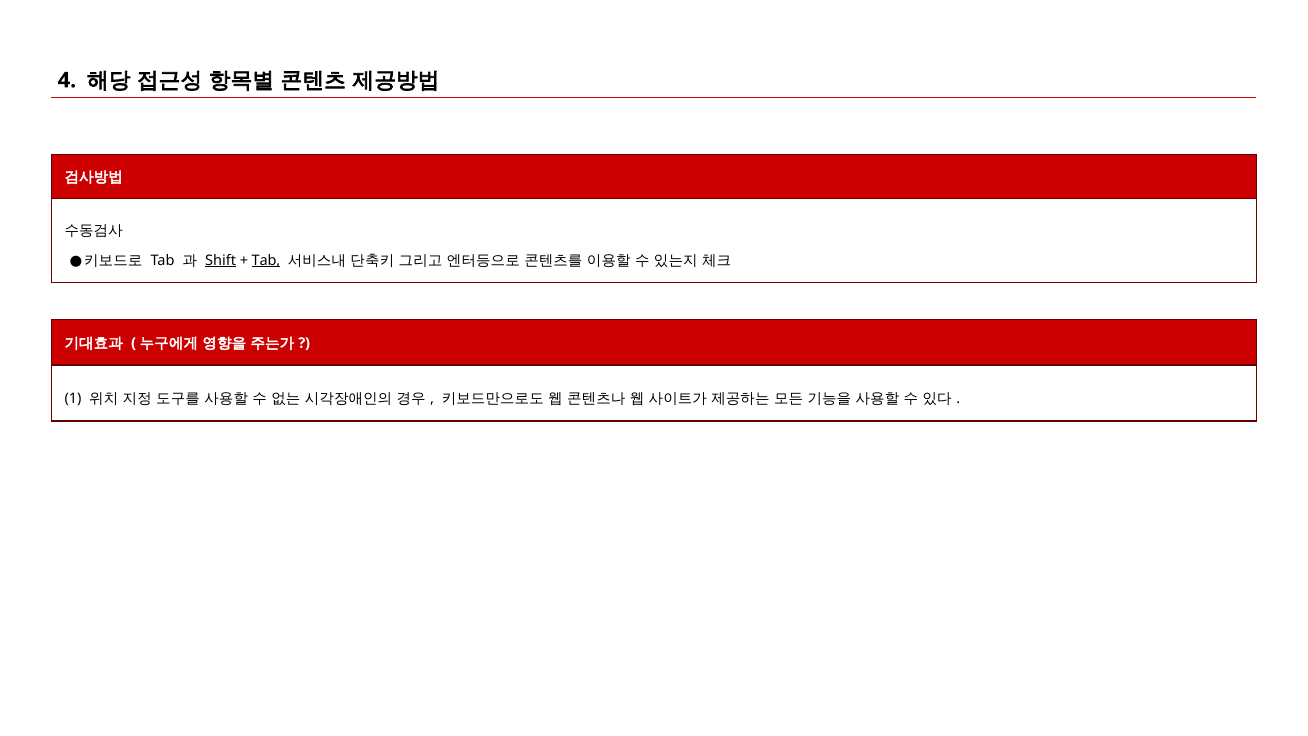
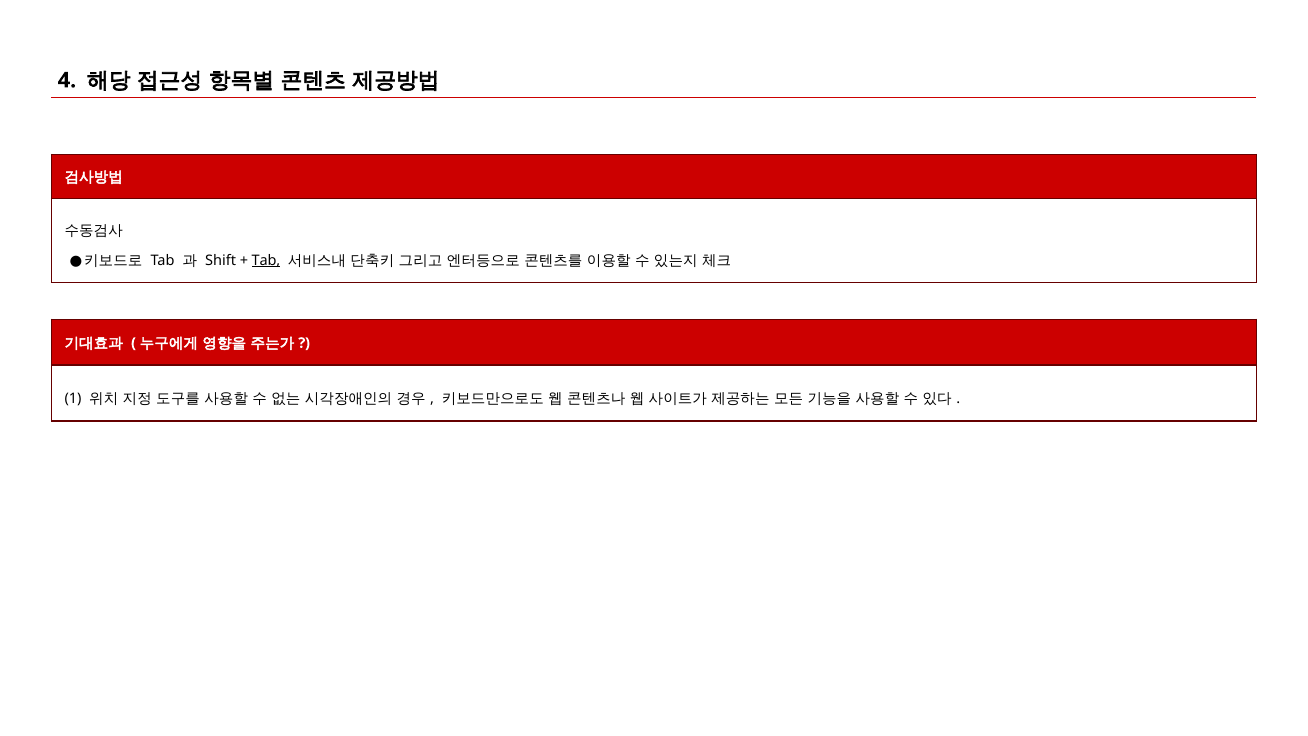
Shift underline: present -> none
